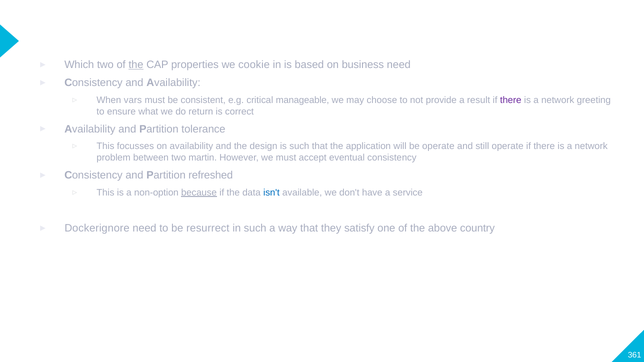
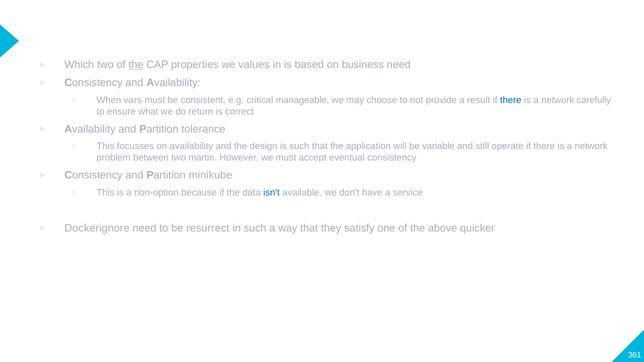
cookie: cookie -> values
there at (511, 100) colour: purple -> blue
greeting: greeting -> carefully
be operate: operate -> variable
refreshed: refreshed -> minikube
because underline: present -> none
country: country -> quicker
